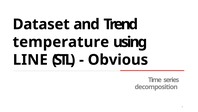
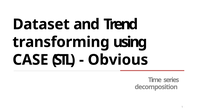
temperature: temperature -> transforming
LINE: LINE -> CASE
